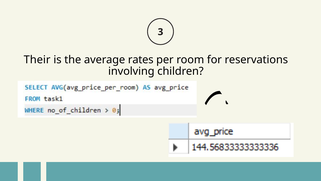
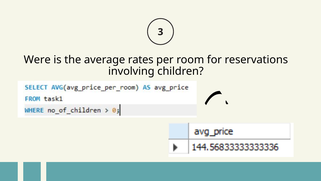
Their: Their -> Were
